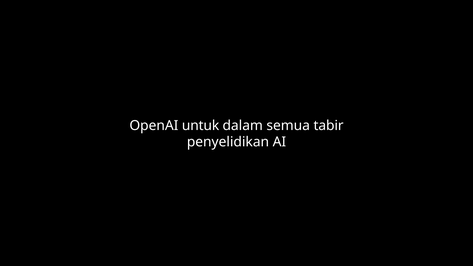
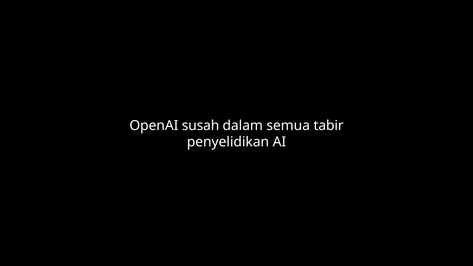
untuk: untuk -> susah
